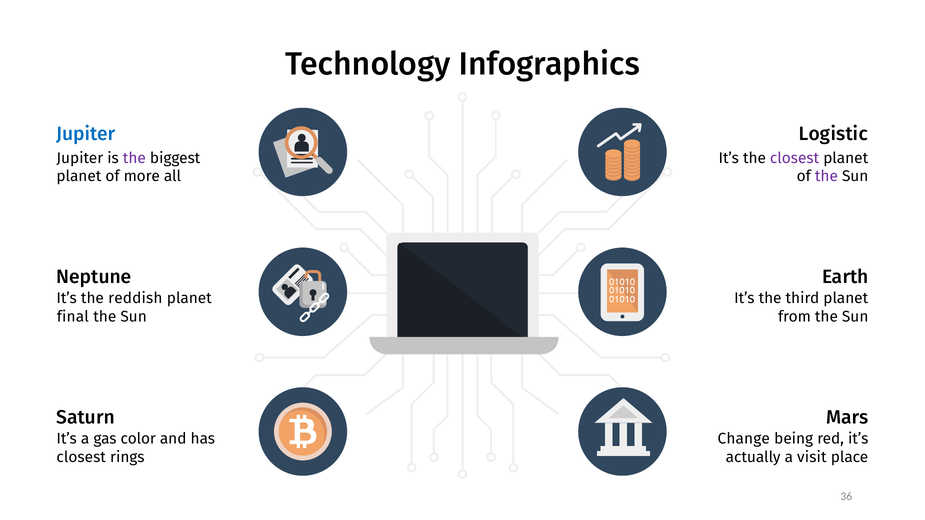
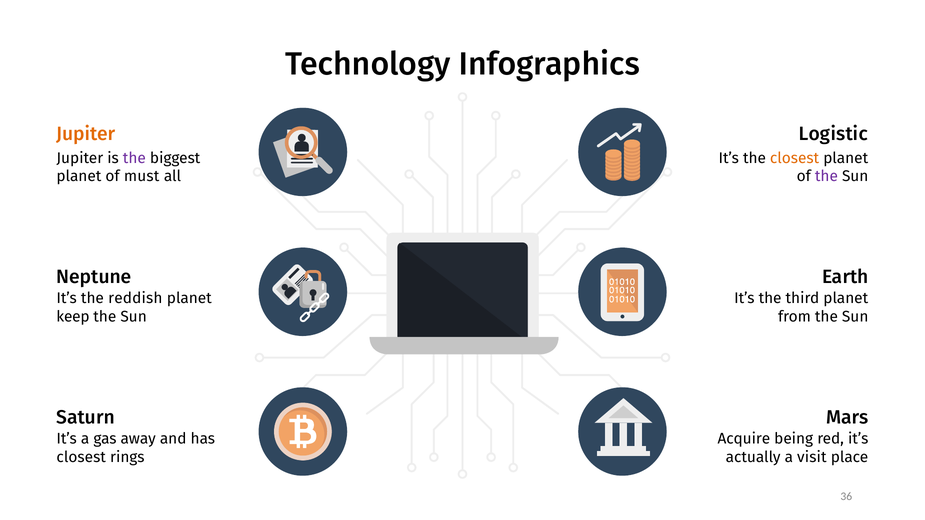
Jupiter at (86, 134) colour: blue -> orange
closest at (795, 158) colour: purple -> orange
more: more -> must
final: final -> keep
color: color -> away
Change: Change -> Acquire
